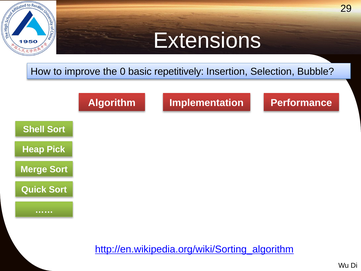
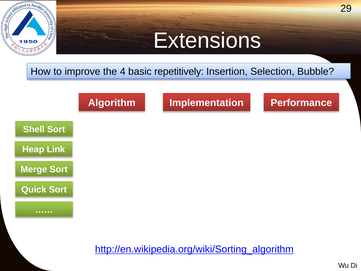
0: 0 -> 4
Pick: Pick -> Link
